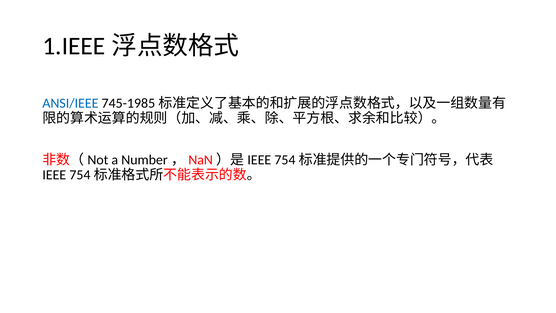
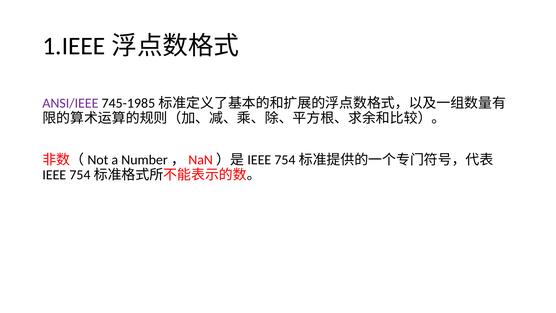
ANSI/IEEE colour: blue -> purple
